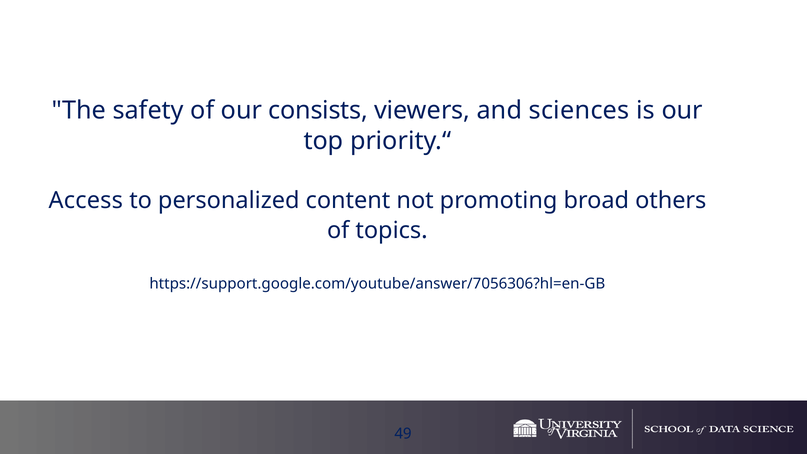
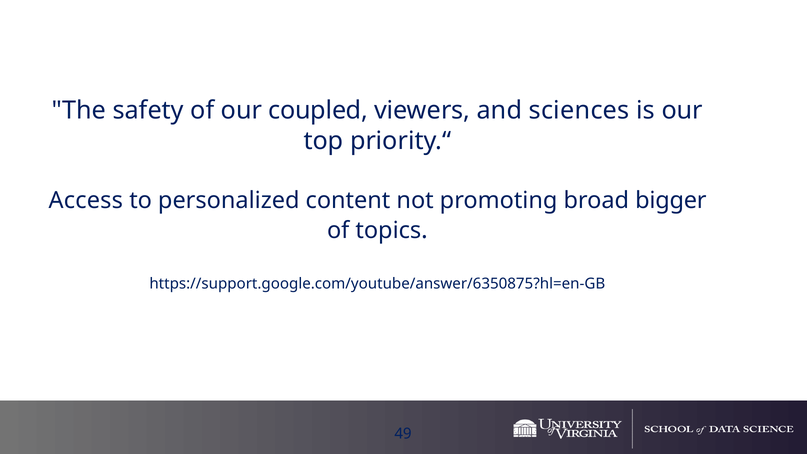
consists: consists -> coupled
others: others -> bigger
https://support.google.com/youtube/answer/7056306?hl=en-GB: https://support.google.com/youtube/answer/7056306?hl=en-GB -> https://support.google.com/youtube/answer/6350875?hl=en-GB
